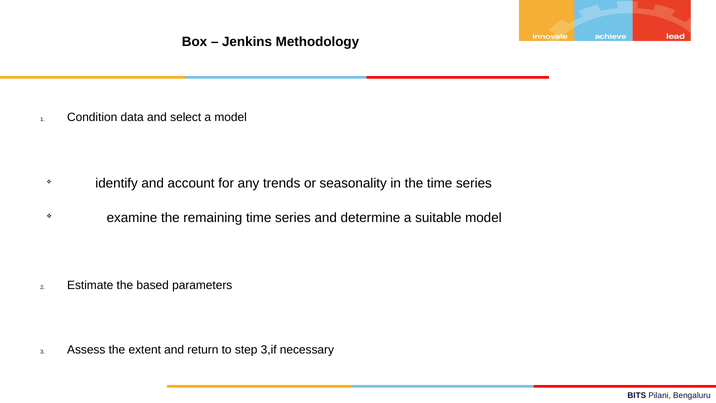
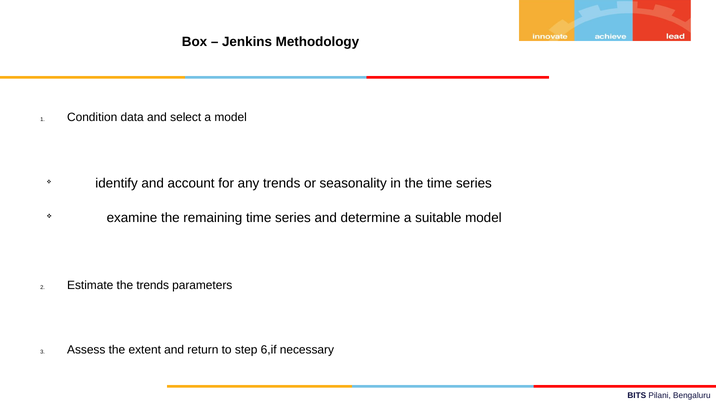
the based: based -> trends
3,if: 3,if -> 6,if
